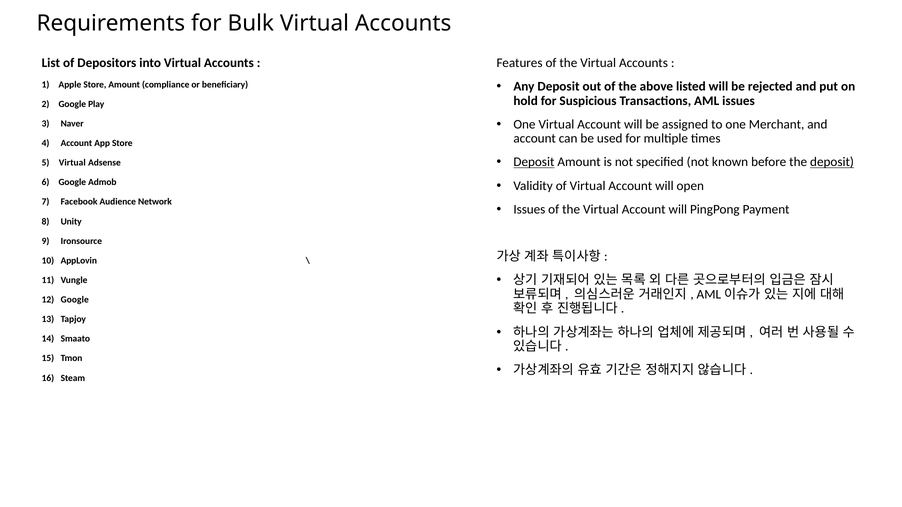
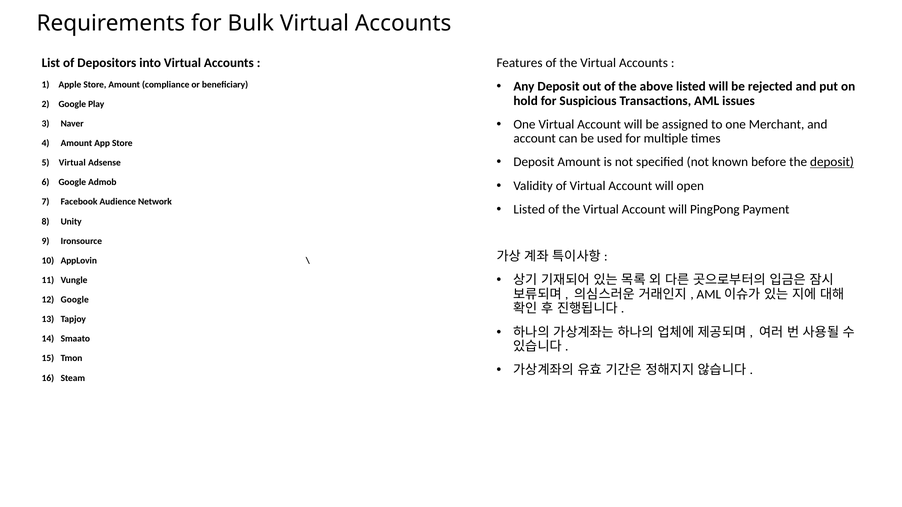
Account at (76, 143): Account -> Amount
Deposit at (534, 162) underline: present -> none
Issues at (529, 209): Issues -> Listed
